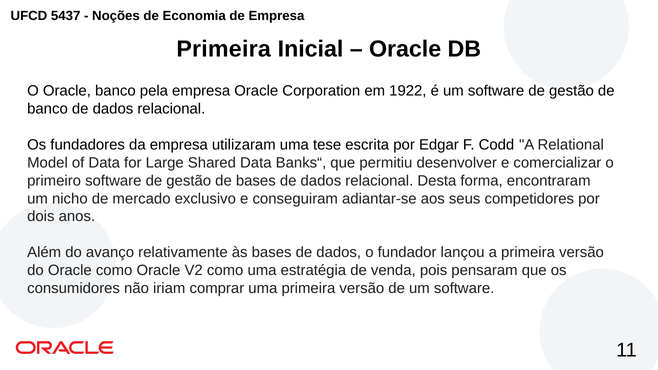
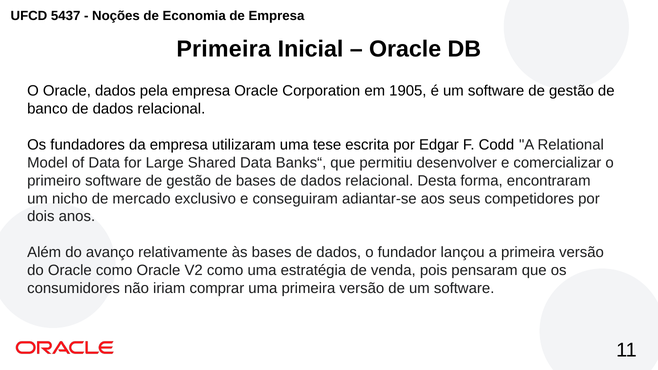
Oracle banco: banco -> dados
1922: 1922 -> 1905
